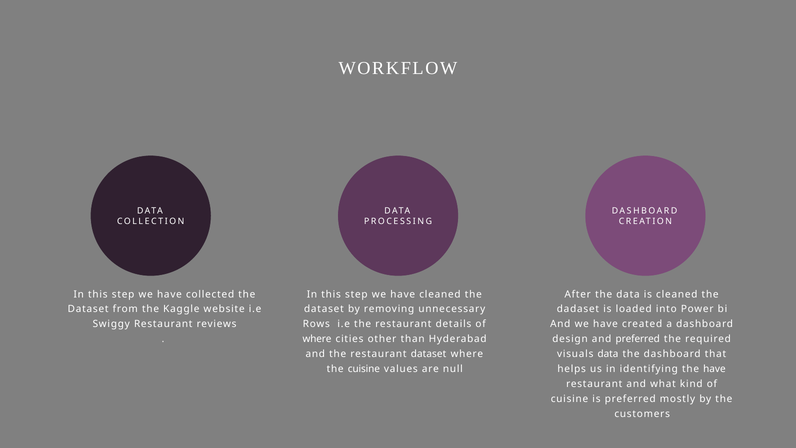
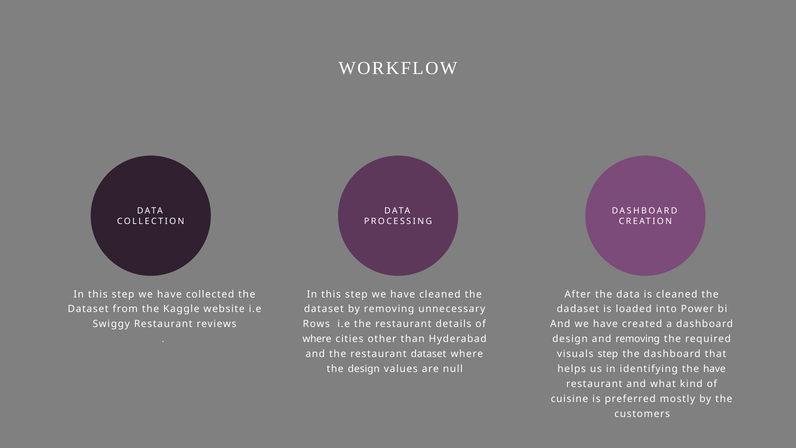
and preferred: preferred -> removing
visuals data: data -> step
the cuisine: cuisine -> design
